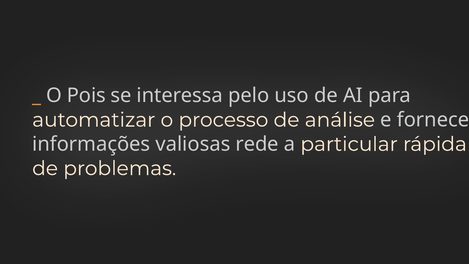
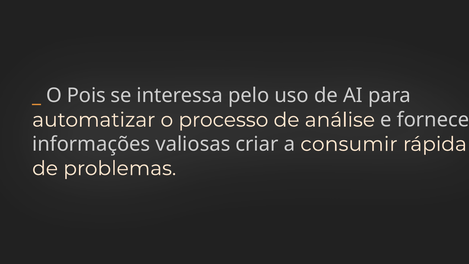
rede: rede -> criar
particular: particular -> consumir
